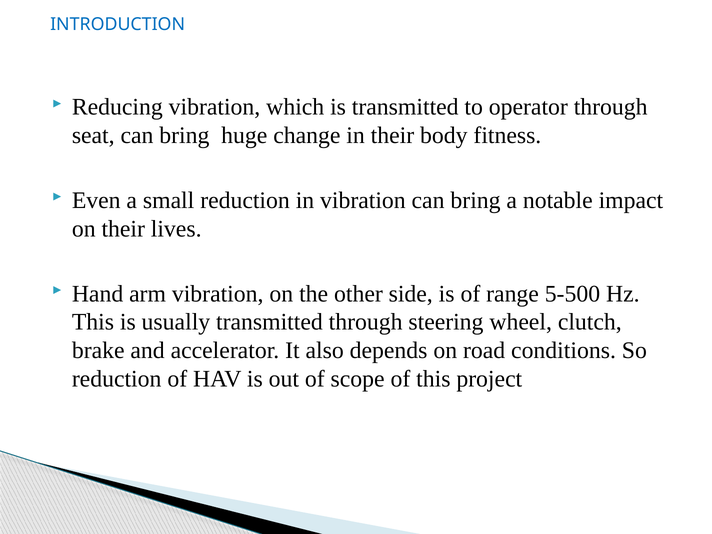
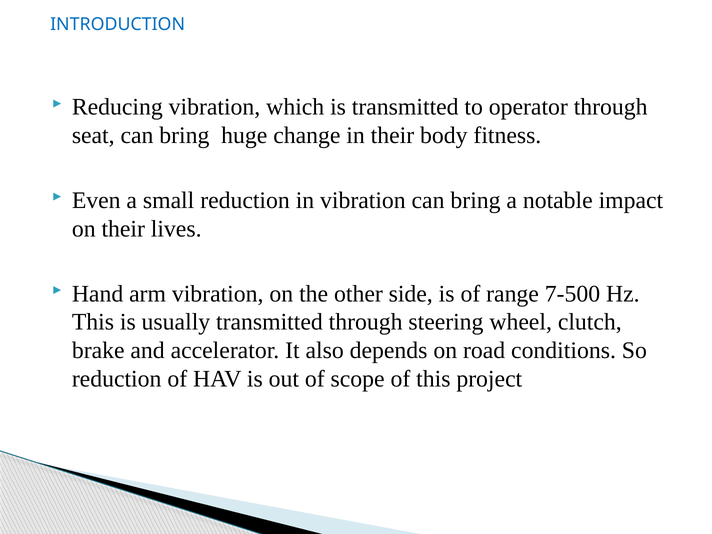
5-500: 5-500 -> 7-500
